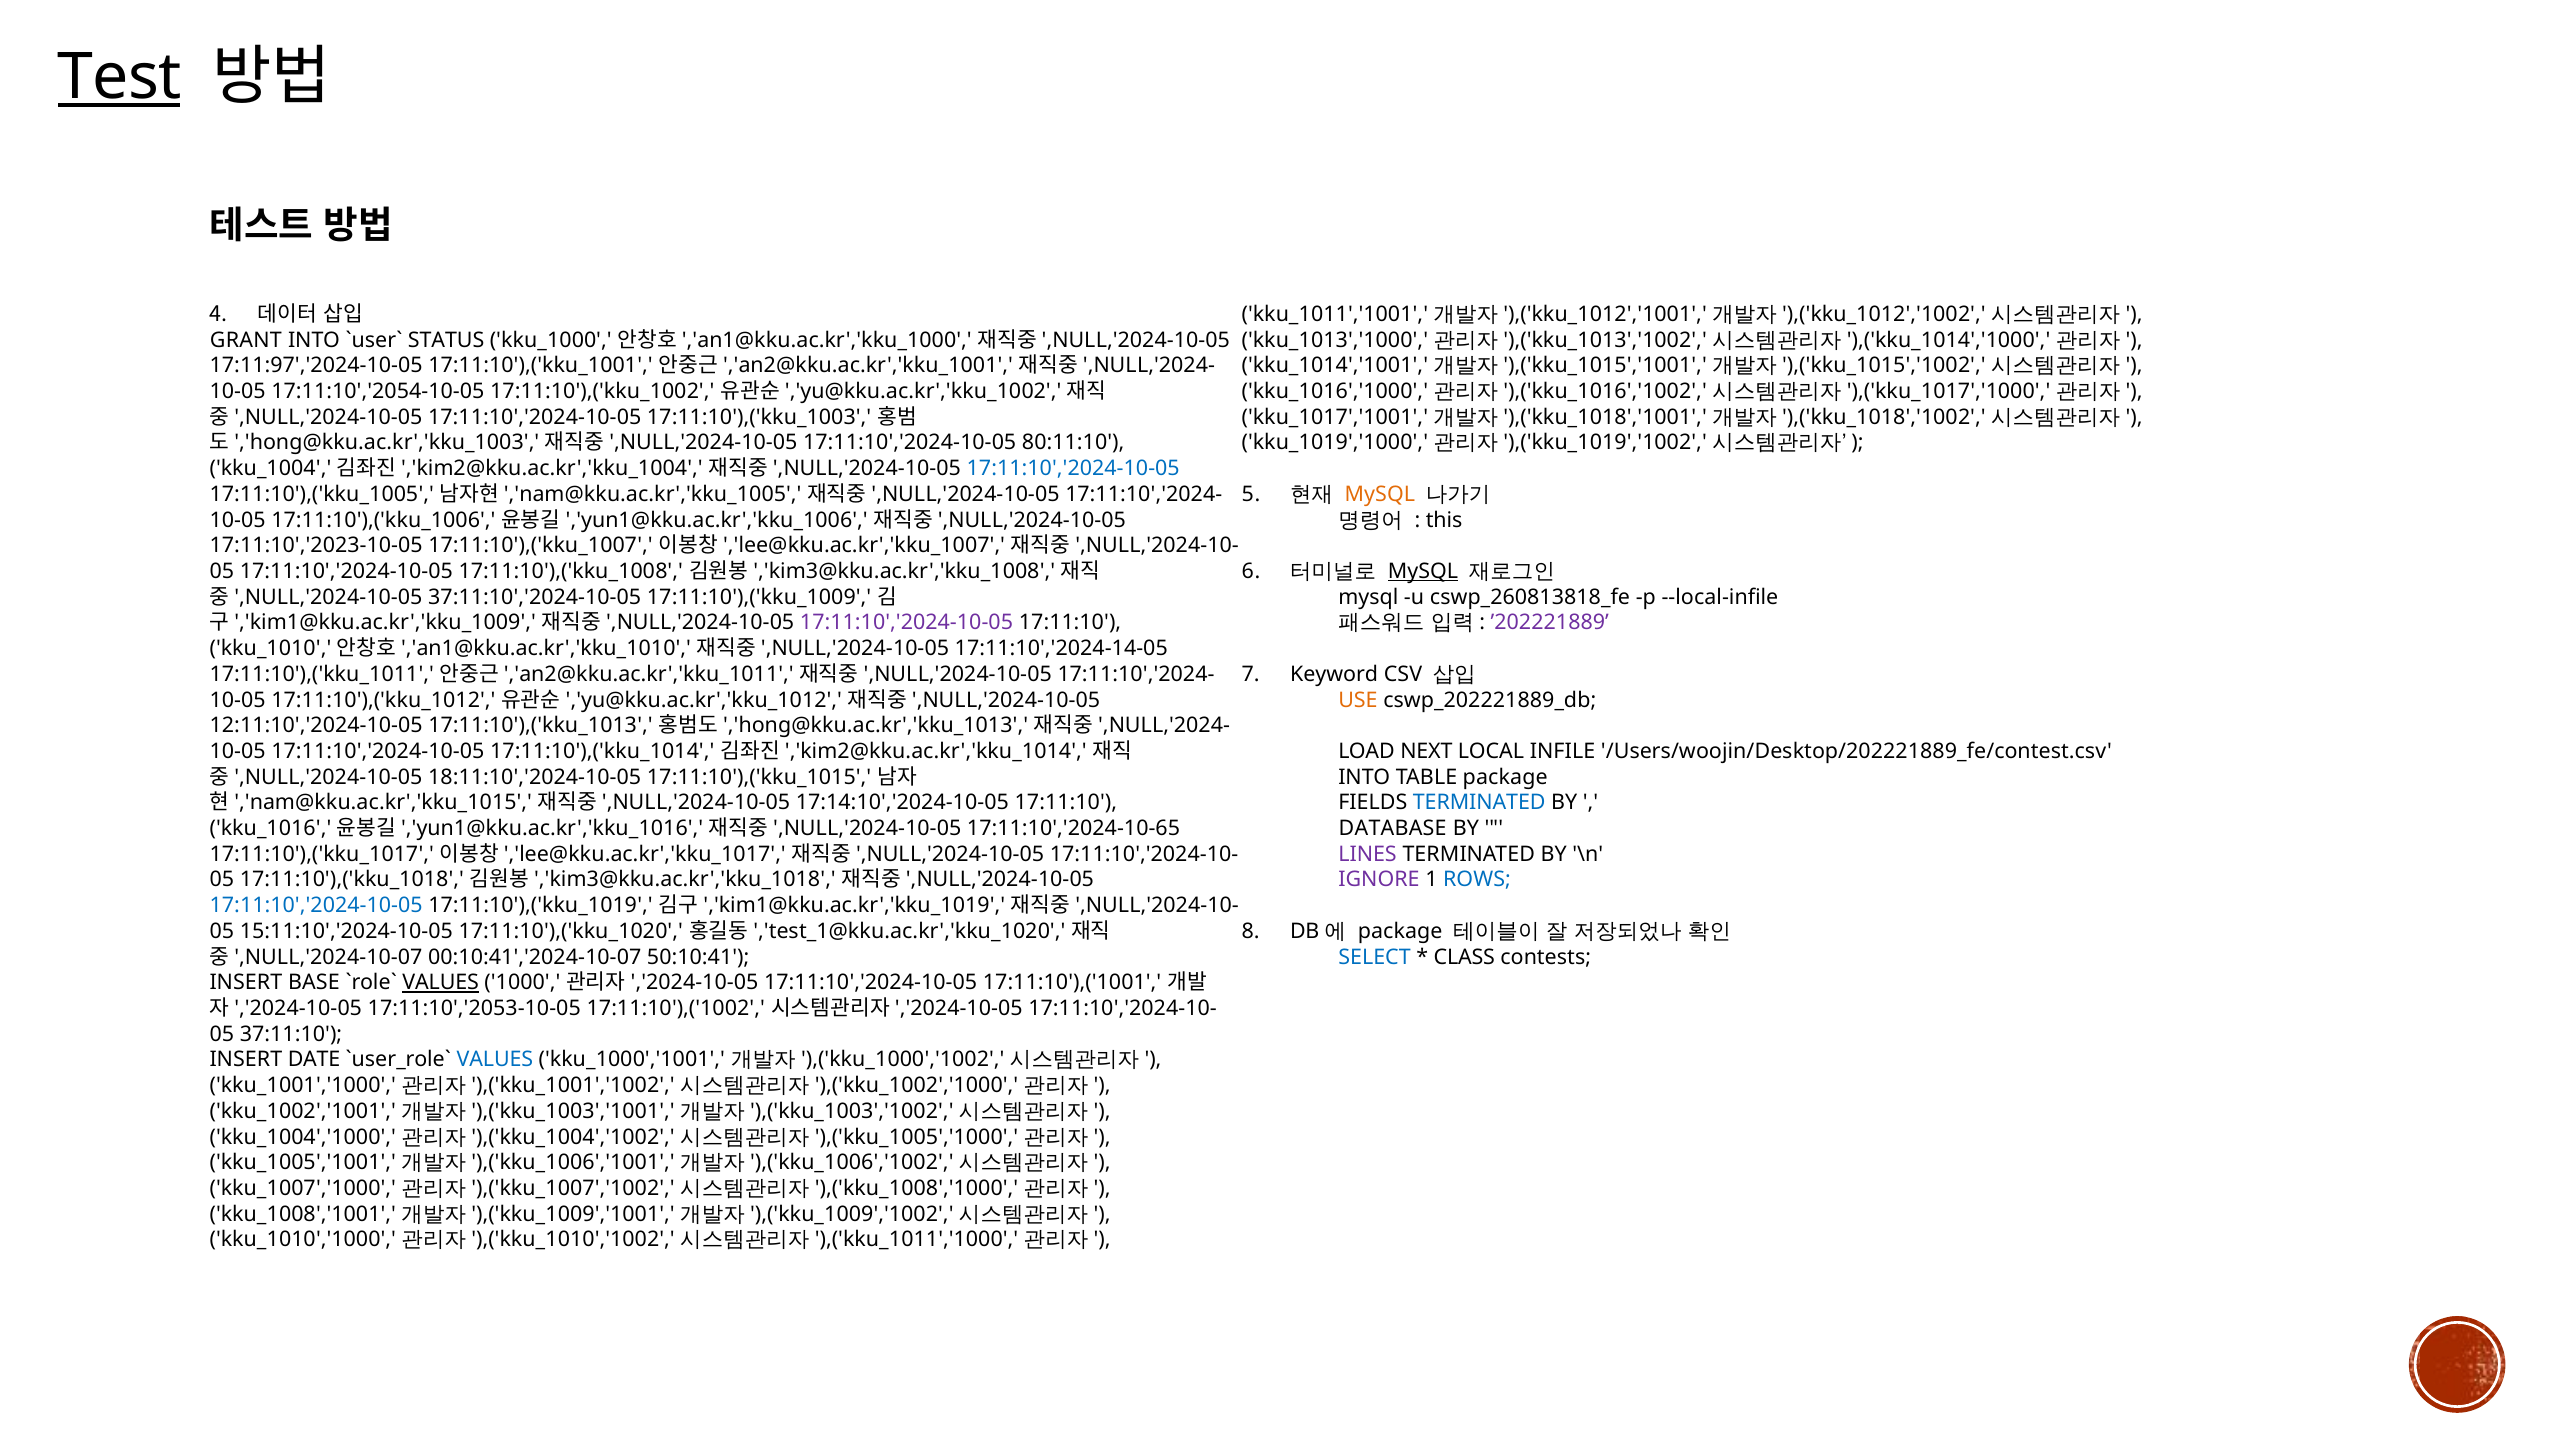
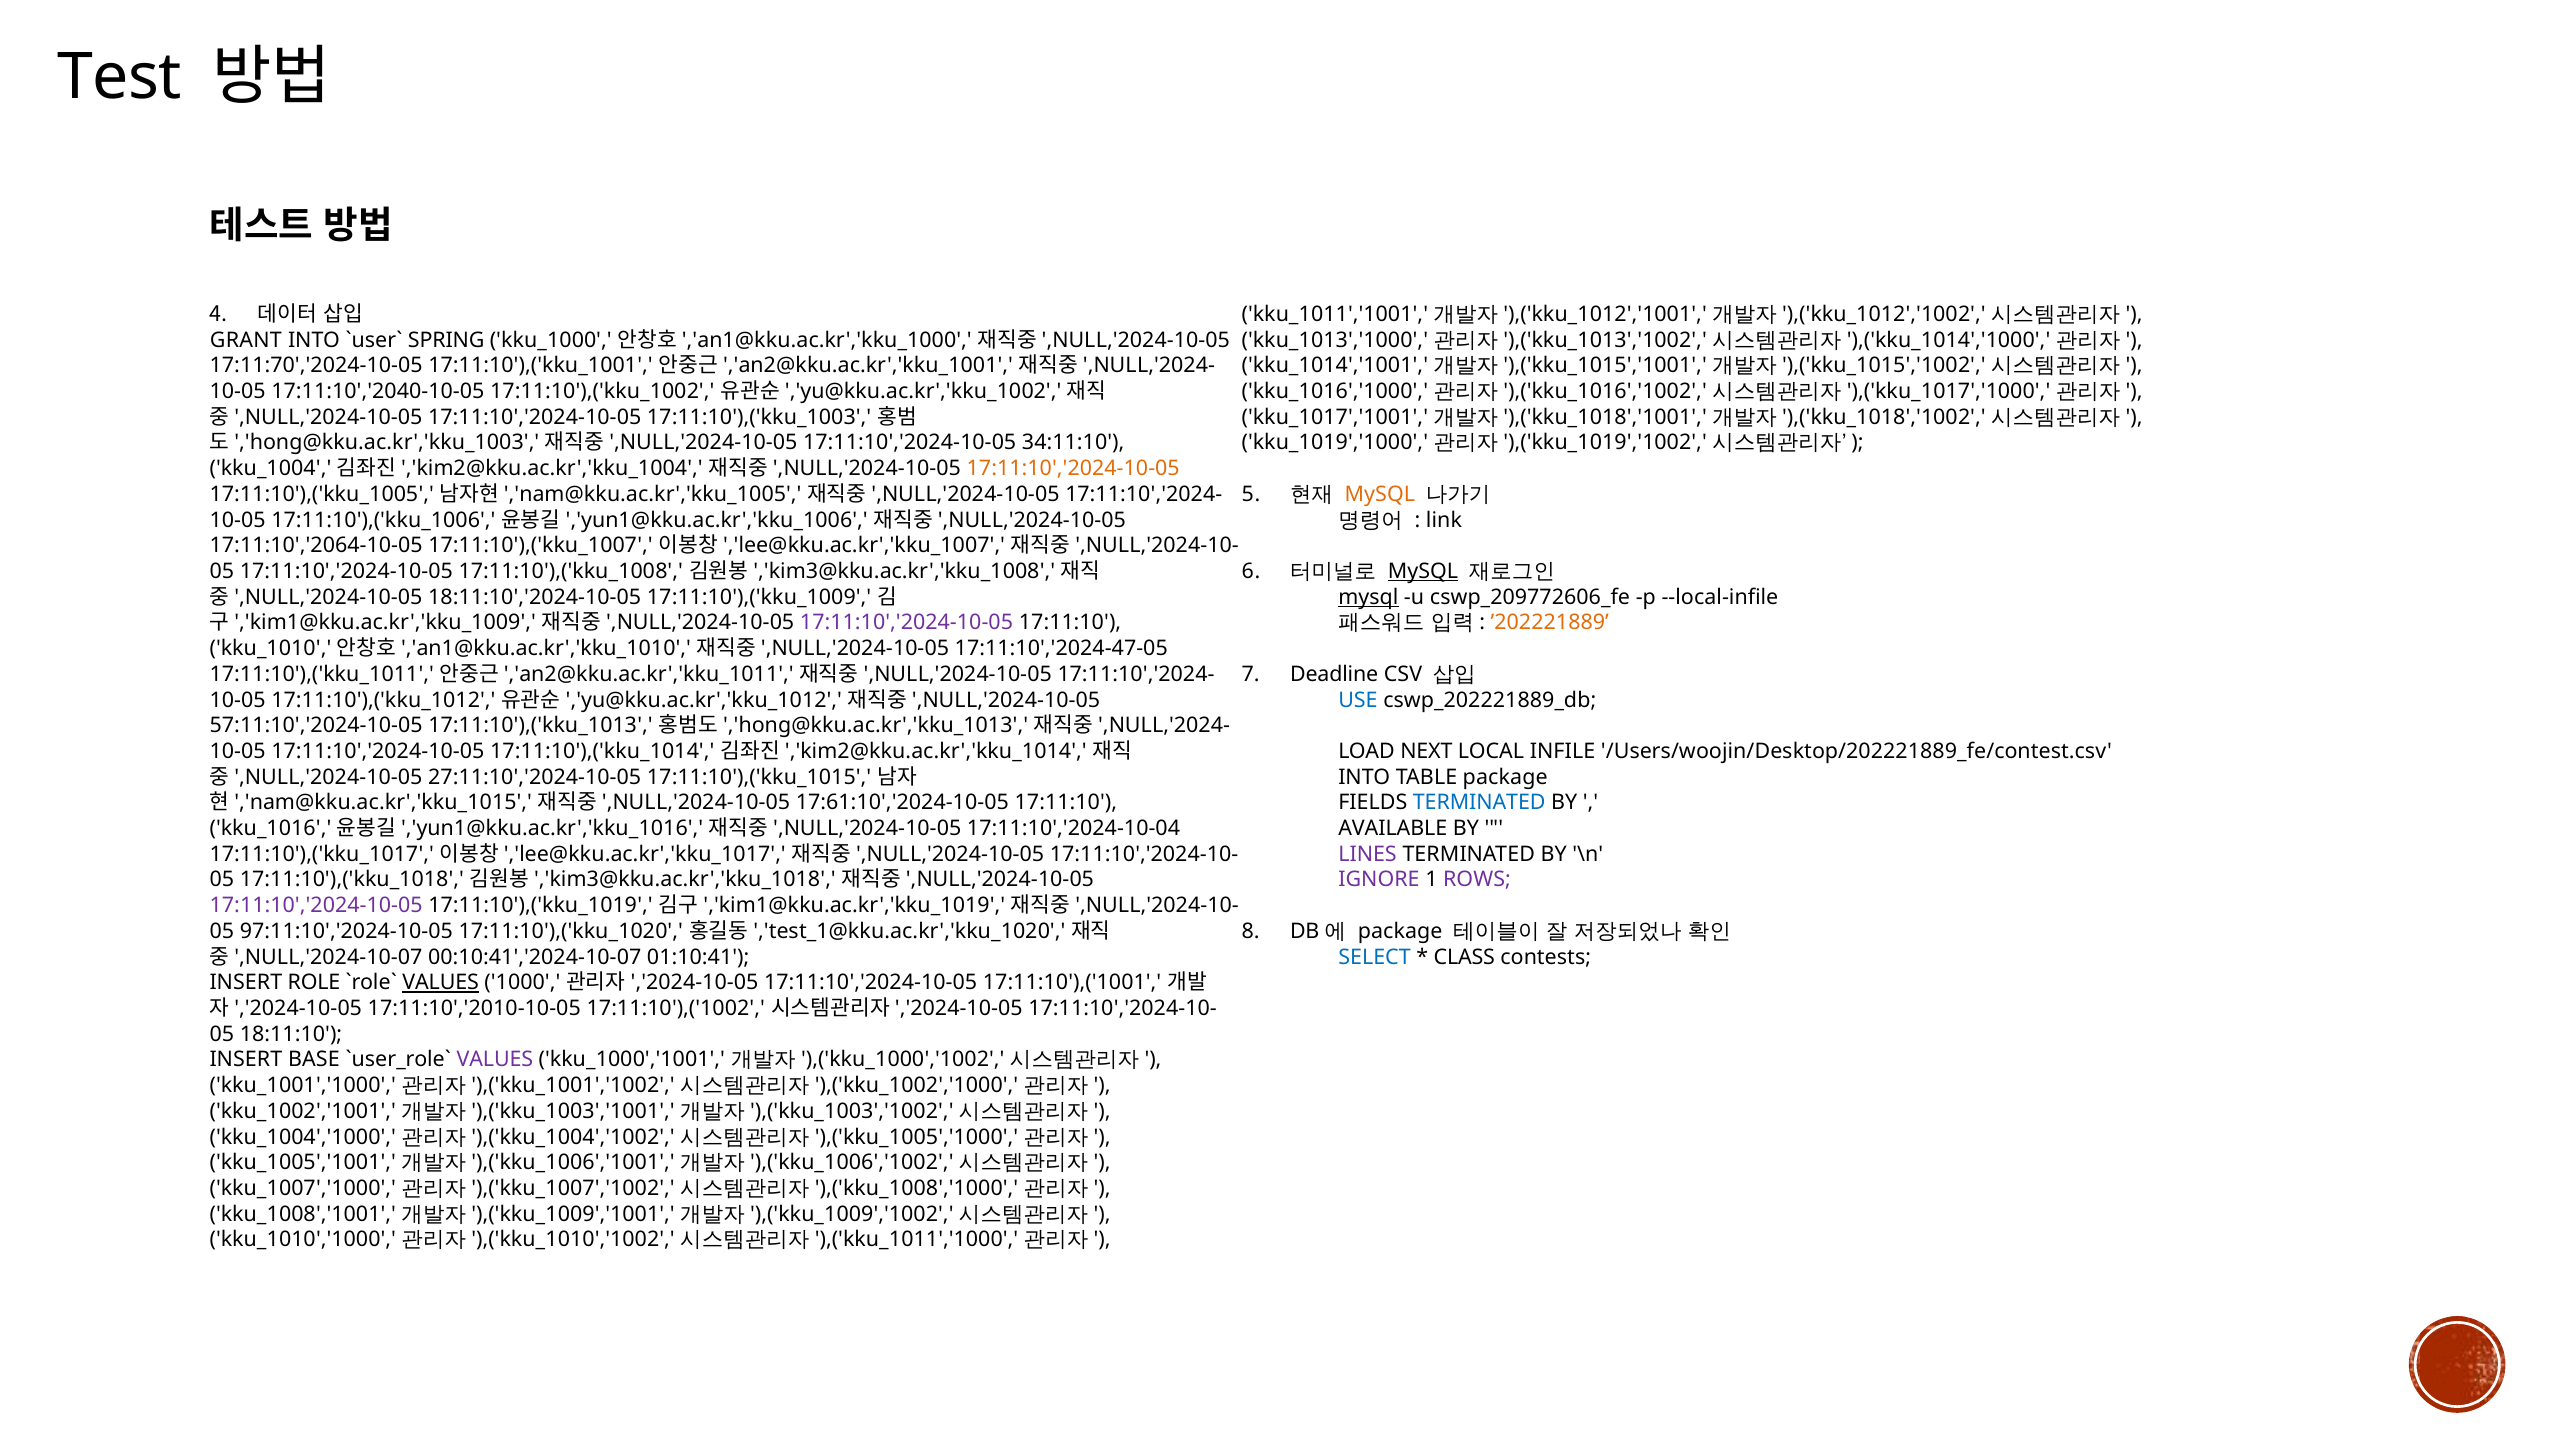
Test underline: present -> none
STATUS: STATUS -> SPRING
17:11:97','2024-10-05: 17:11:97','2024-10-05 -> 17:11:70','2024-10-05
17:11:10','2054-10-05: 17:11:10','2054-10-05 -> 17:11:10','2040-10-05
80:11:10: 80:11:10 -> 34:11:10
17:11:10','2024-10-05 at (1073, 469) colour: blue -> orange
this: this -> link
17:11:10','2023-10-05: 17:11:10','2023-10-05 -> 17:11:10','2064-10-05
37:11:10','2024-10-05: 37:11:10','2024-10-05 -> 18:11:10','2024-10-05
mysql at (1368, 597) underline: none -> present
cswp_260813818_fe: cswp_260813818_fe -> cswp_209772606_fe
’202221889 colour: purple -> orange
17:11:10','2024-14-05: 17:11:10','2024-14-05 -> 17:11:10','2024-47-05
Keyword: Keyword -> Deadline
USE colour: orange -> blue
12:11:10','2024-10-05: 12:11:10','2024-10-05 -> 57:11:10','2024-10-05
18:11:10','2024-10-05: 18:11:10','2024-10-05 -> 27:11:10','2024-10-05
17:14:10','2024-10-05: 17:14:10','2024-10-05 -> 17:61:10','2024-10-05
17:11:10','2024-10-65: 17:11:10','2024-10-65 -> 17:11:10','2024-10-04
DATABASE: DATABASE -> AVAILABLE
ROWS colour: blue -> purple
17:11:10','2024-10-05 at (316, 906) colour: blue -> purple
15:11:10','2024-10-05: 15:11:10','2024-10-05 -> 97:11:10','2024-10-05
50:10:41: 50:10:41 -> 01:10:41
BASE: BASE -> ROLE
17:11:10','2053-10-05: 17:11:10','2053-10-05 -> 17:11:10','2010-10-05
37:11:10: 37:11:10 -> 18:11:10
DATE: DATE -> BASE
VALUES at (495, 1060) colour: blue -> purple
